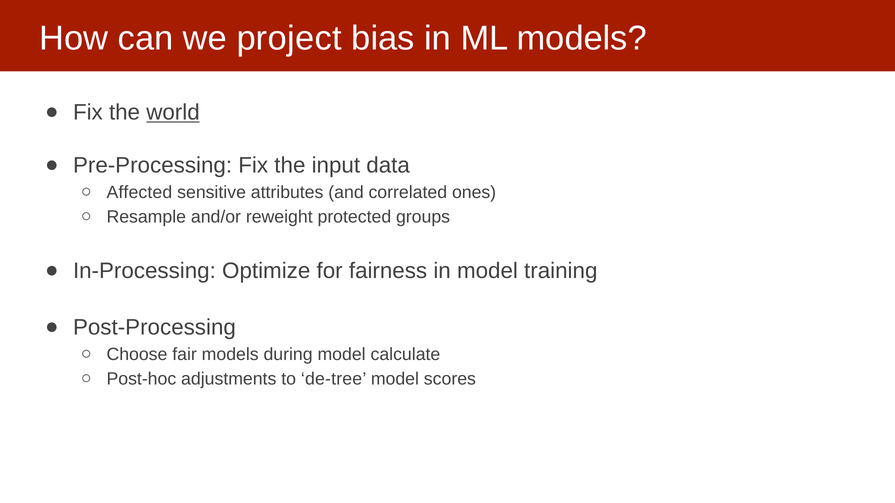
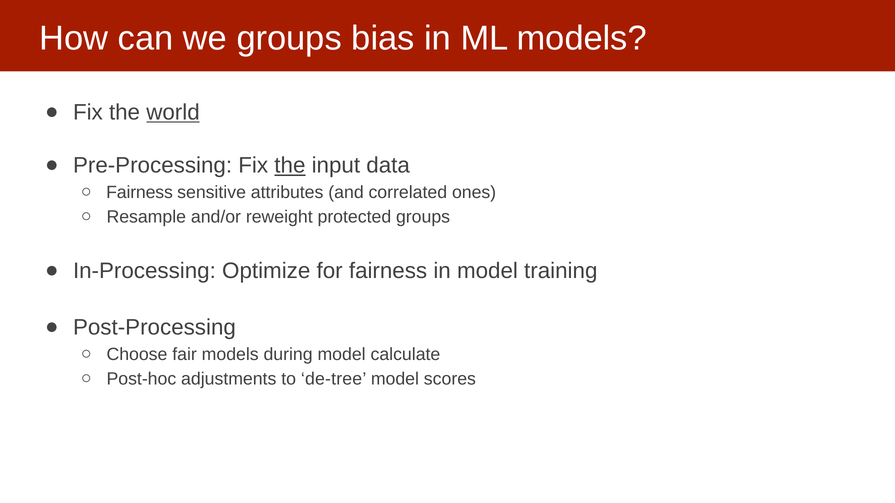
we project: project -> groups
the at (290, 166) underline: none -> present
Affected at (139, 193): Affected -> Fairness
